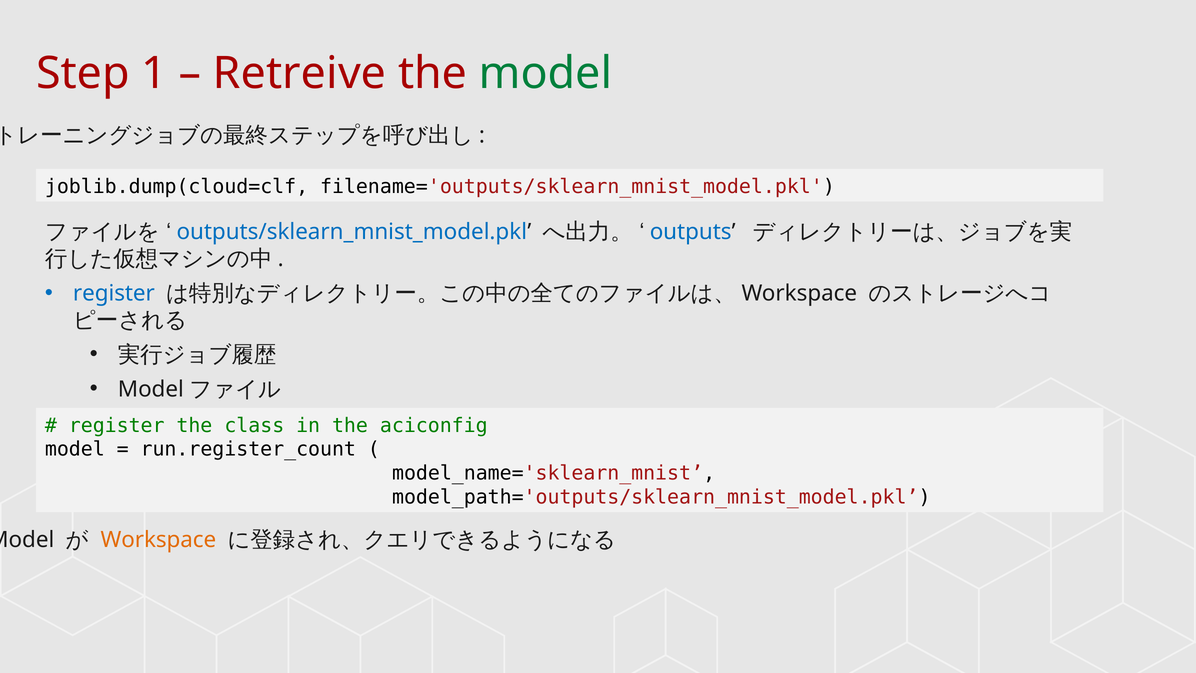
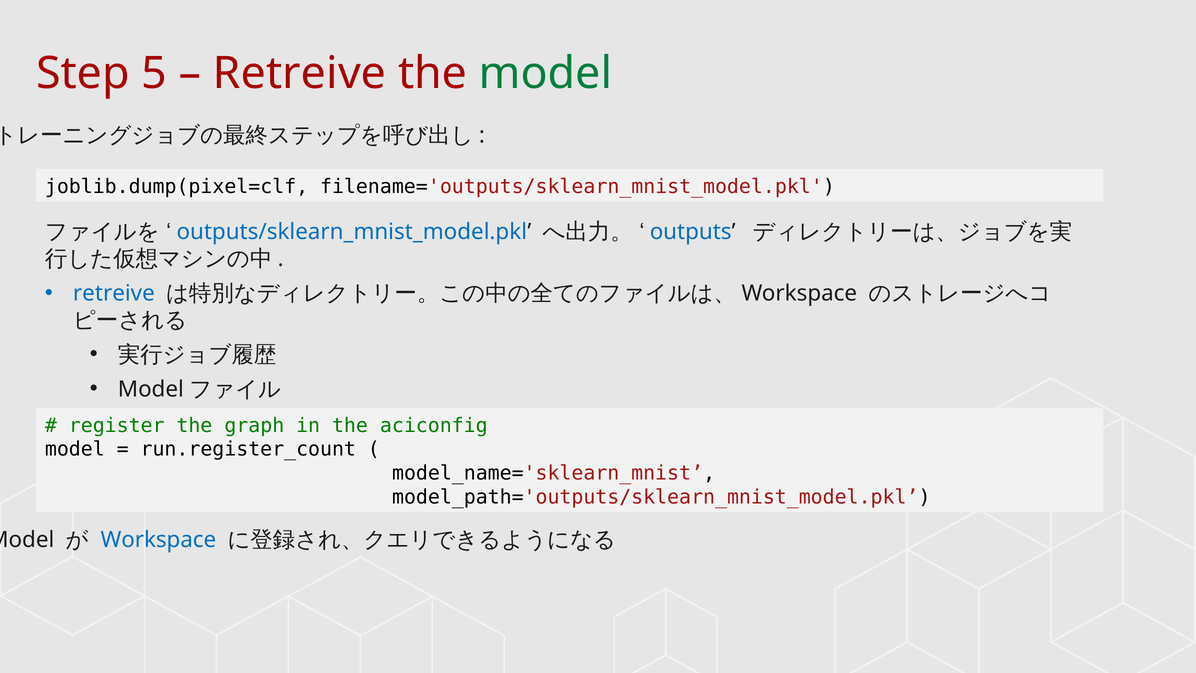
1: 1 -> 5
joblib.dump(cloud=clf: joblib.dump(cloud=clf -> joblib.dump(pixel=clf
register at (114, 293): register -> retreive
class: class -> graph
Workspace colour: orange -> blue
